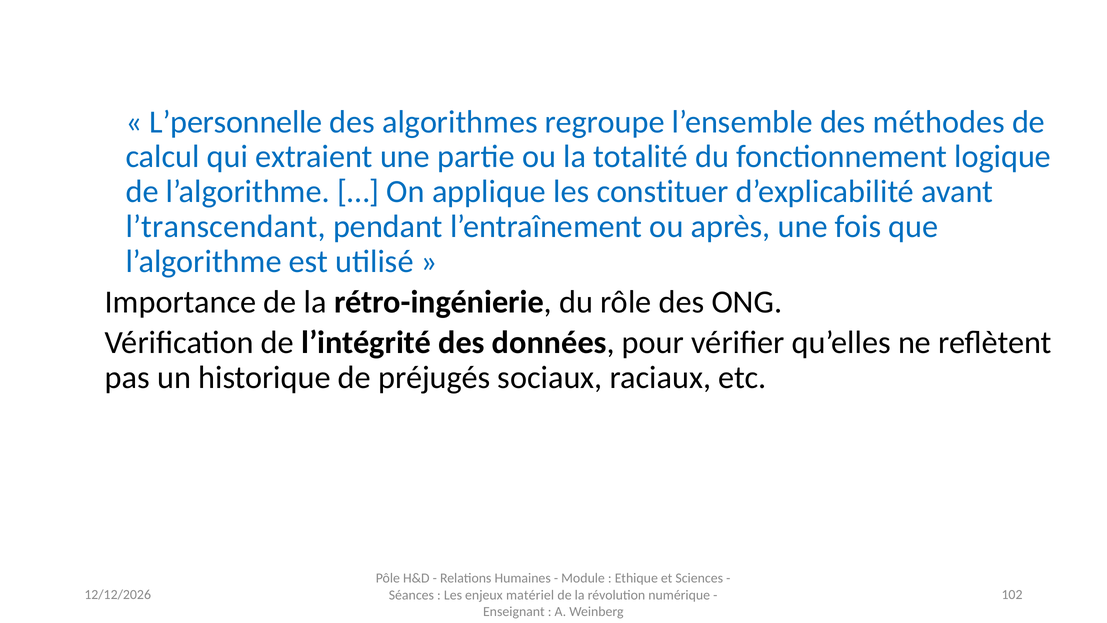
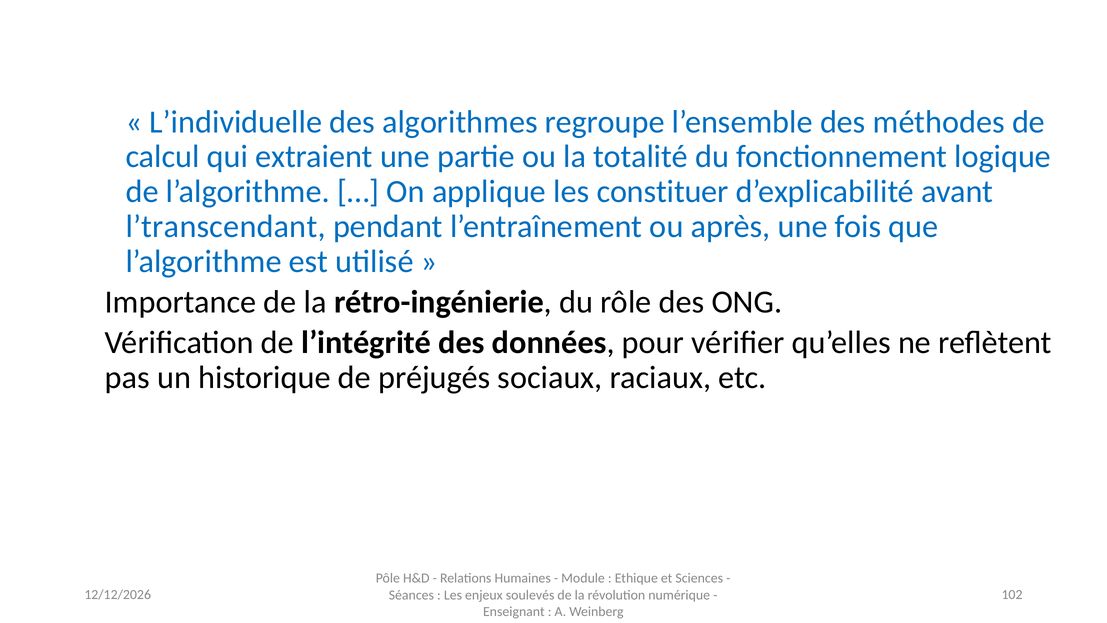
L’personnelle: L’personnelle -> L’individuelle
matériel: matériel -> soulevés
